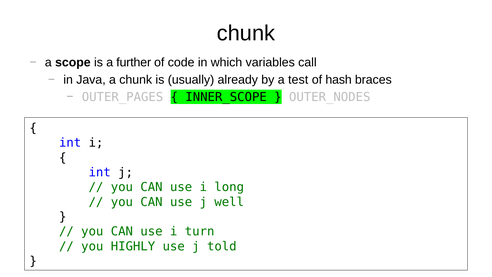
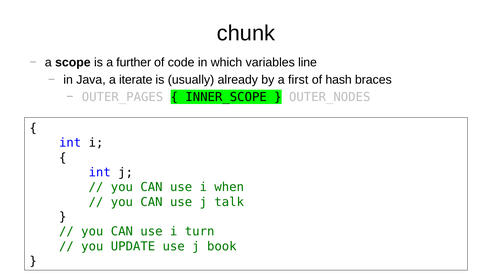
call: call -> line
a chunk: chunk -> iterate
test: test -> first
long: long -> when
well: well -> talk
HIGHLY: HIGHLY -> UPDATE
told: told -> book
